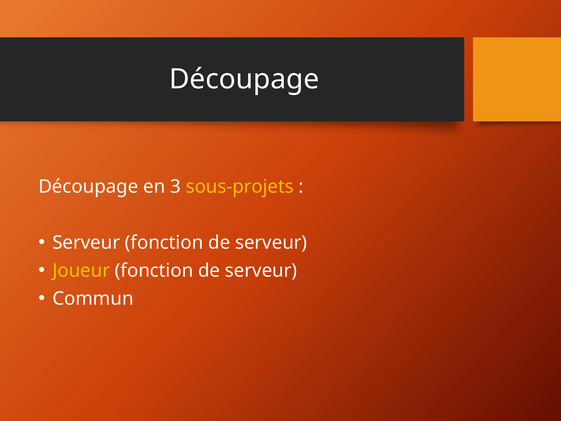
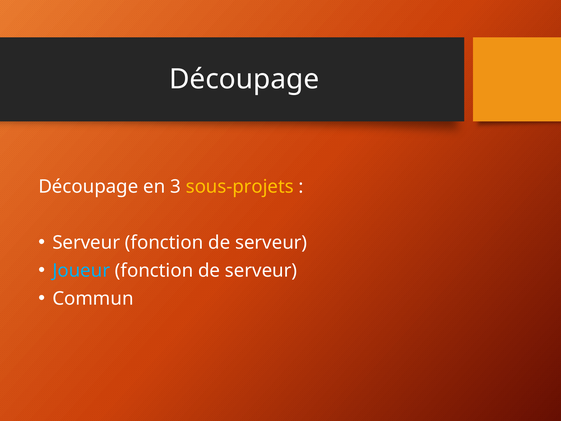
Joueur colour: yellow -> light blue
